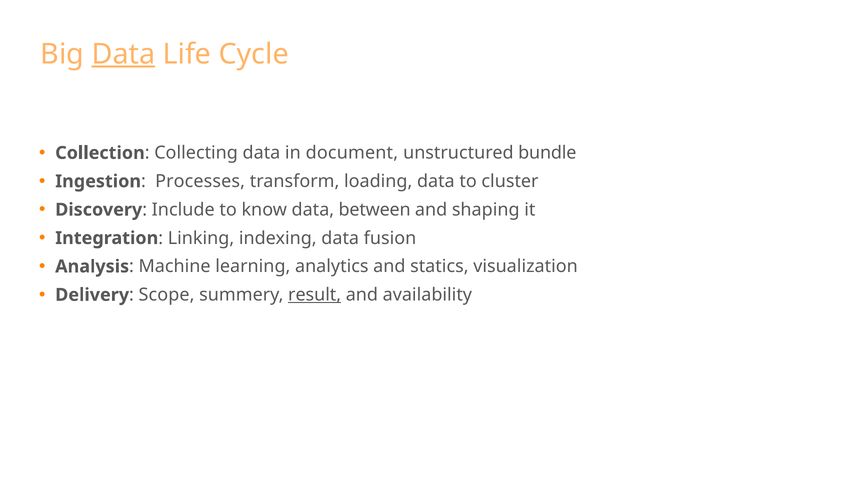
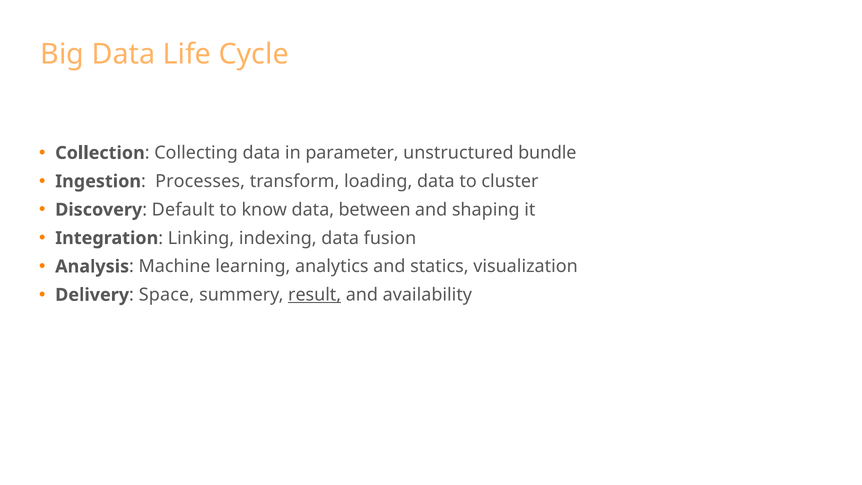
Data at (123, 54) underline: present -> none
document: document -> parameter
Include: Include -> Default
Scope: Scope -> Space
